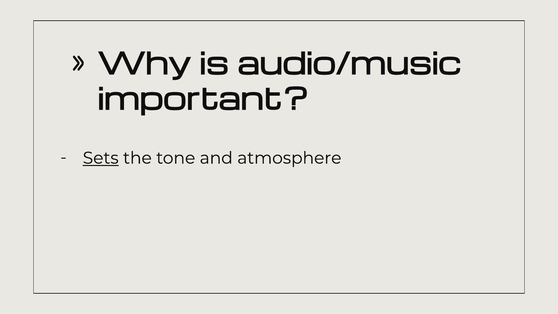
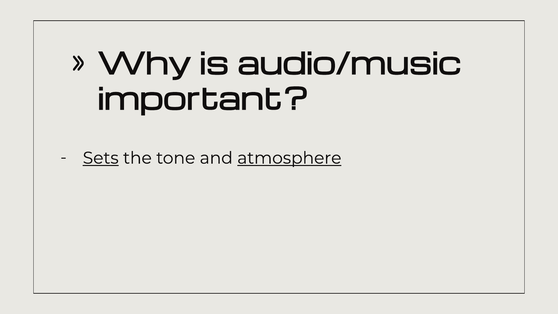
atmosphere underline: none -> present
